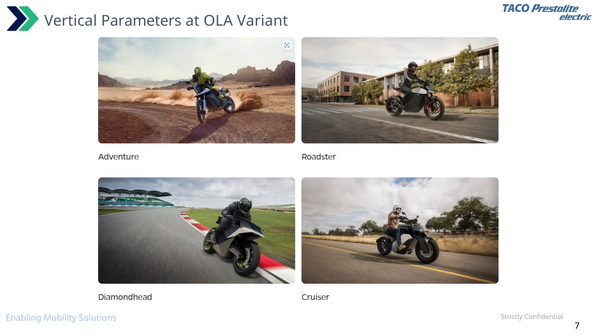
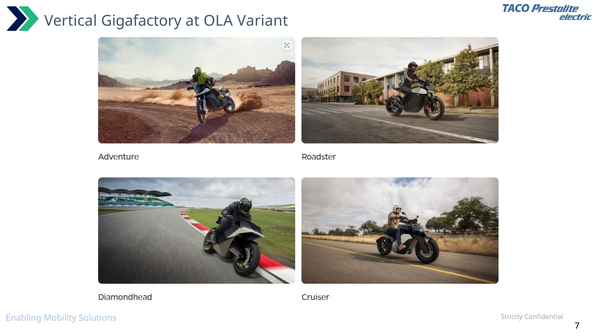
Parameters: Parameters -> Gigafactory
